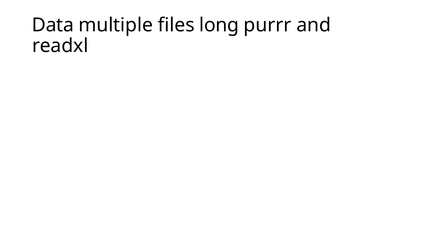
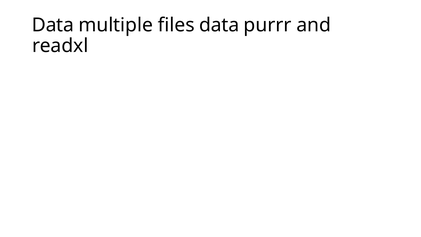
files long: long -> data
